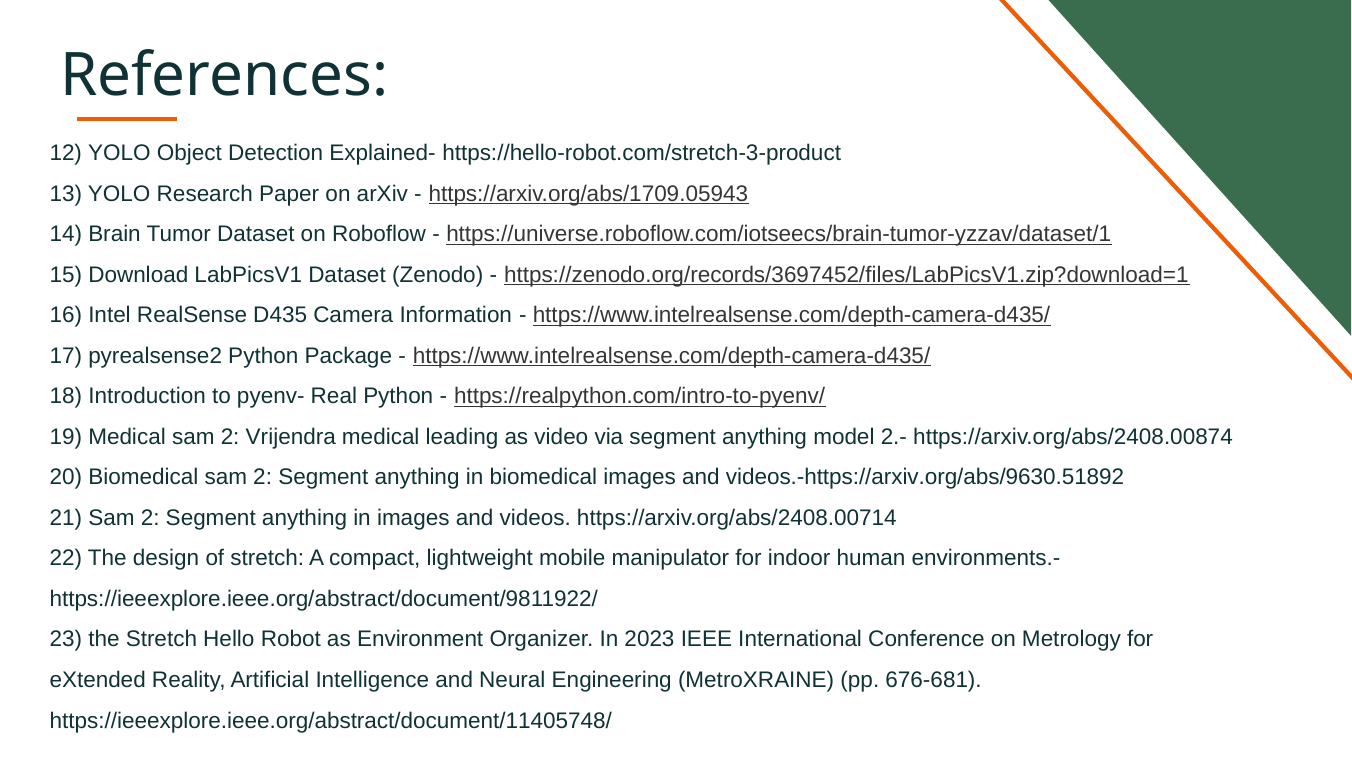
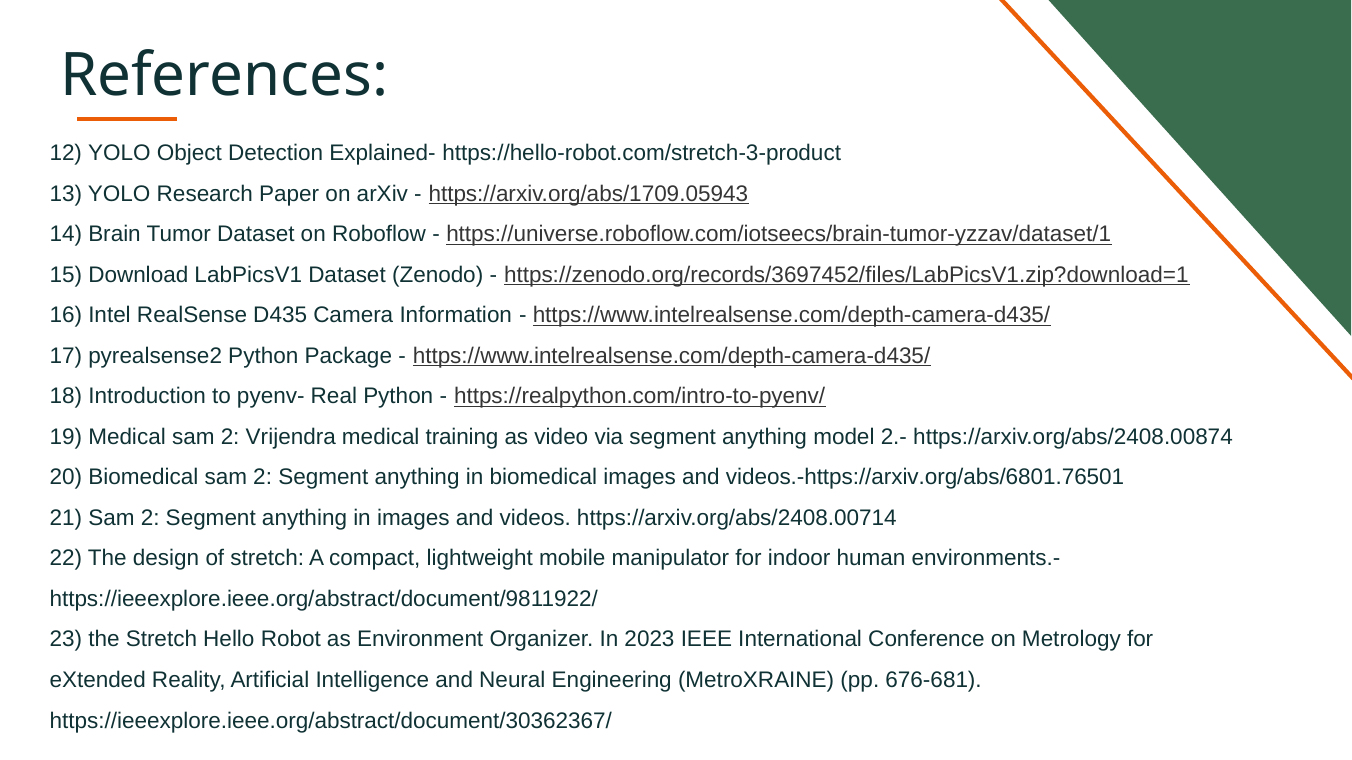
leading: leading -> training
videos.-https://arxiv.org/abs/9630.51892: videos.-https://arxiv.org/abs/9630.51892 -> videos.-https://arxiv.org/abs/6801.76501
https://ieeexplore.ieee.org/abstract/document/11405748/: https://ieeexplore.ieee.org/abstract/document/11405748/ -> https://ieeexplore.ieee.org/abstract/document/30362367/
